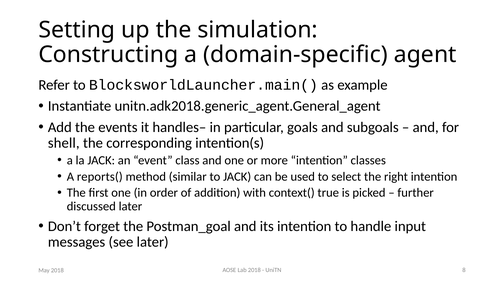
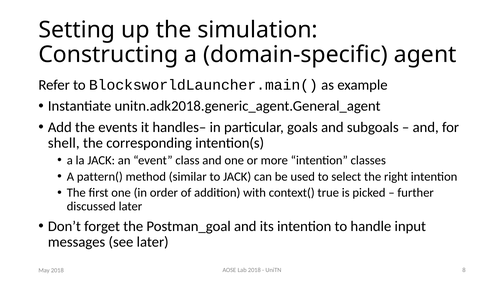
reports(: reports( -> pattern(
